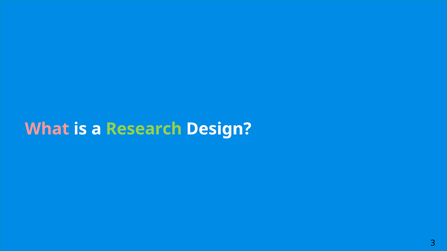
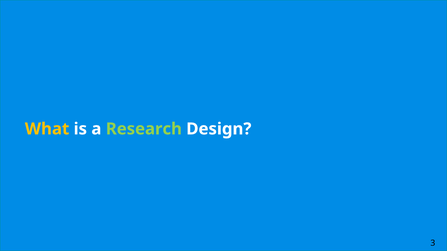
What colour: pink -> yellow
